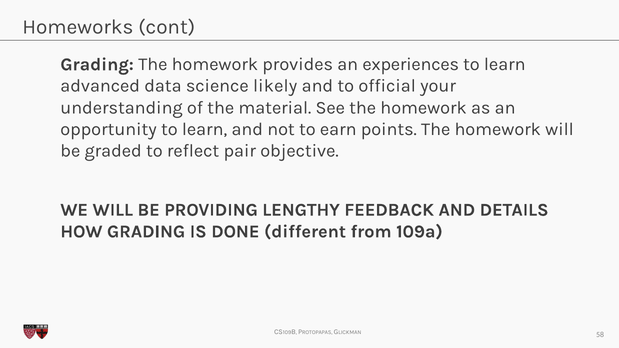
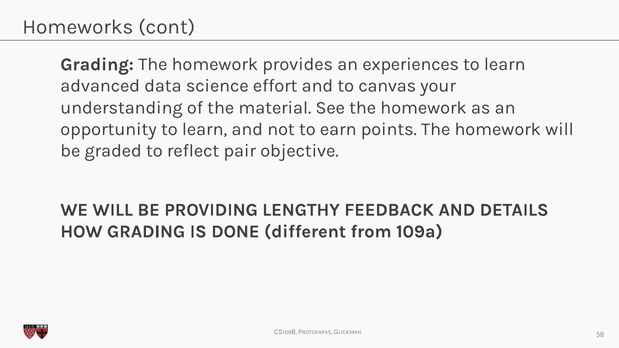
likely: likely -> effort
official: official -> canvas
